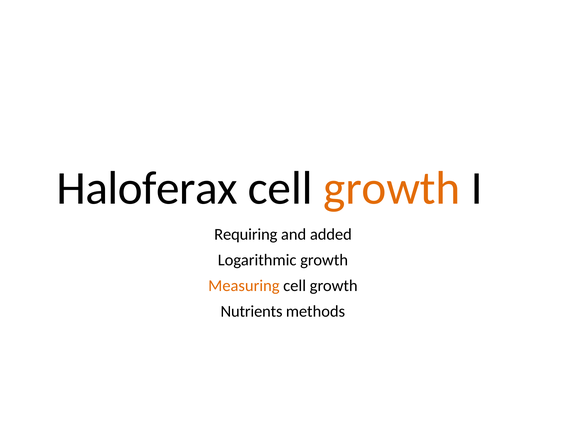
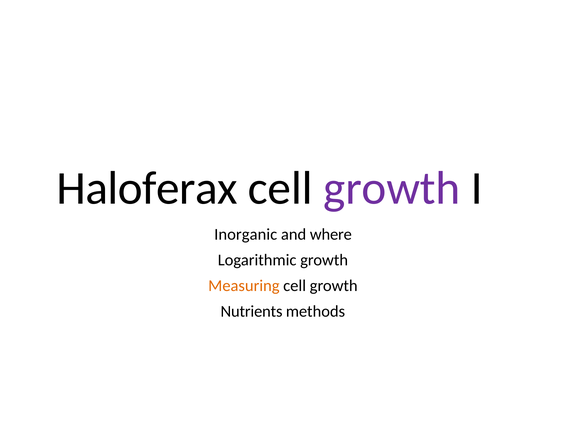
growth at (392, 189) colour: orange -> purple
Requiring: Requiring -> Inorganic
added: added -> where
